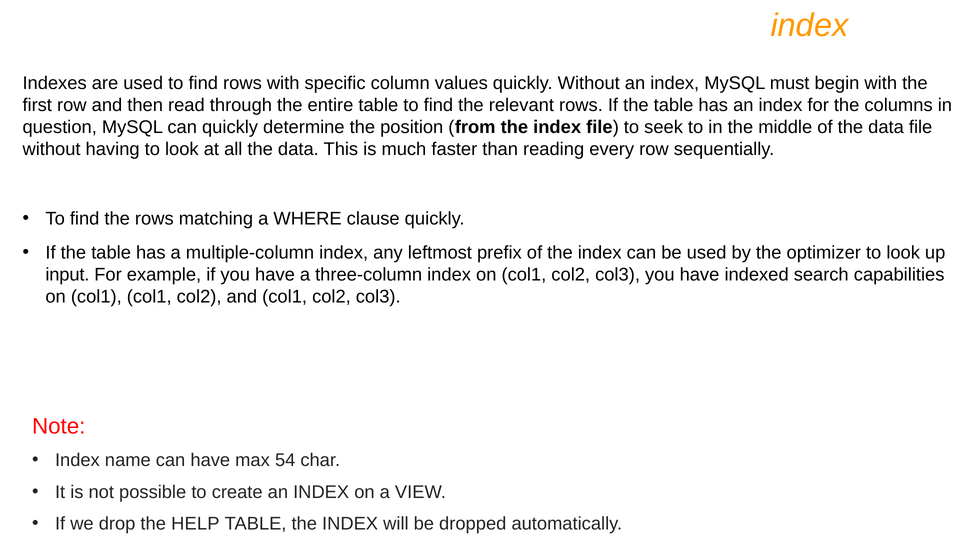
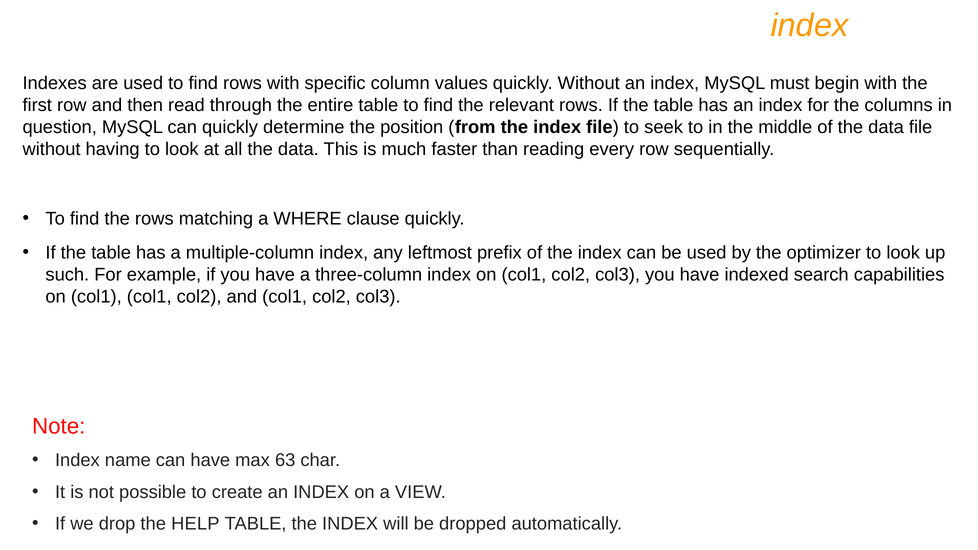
input: input -> such
54: 54 -> 63
